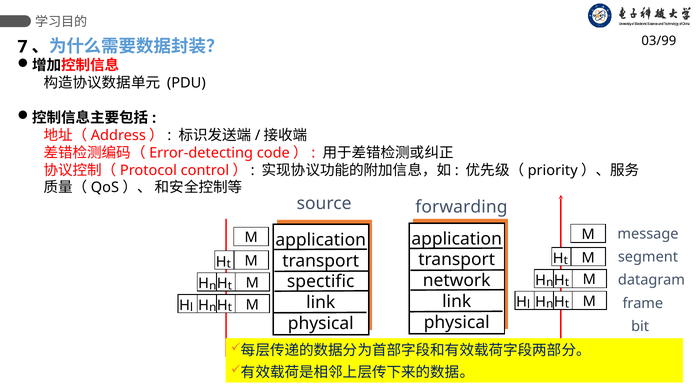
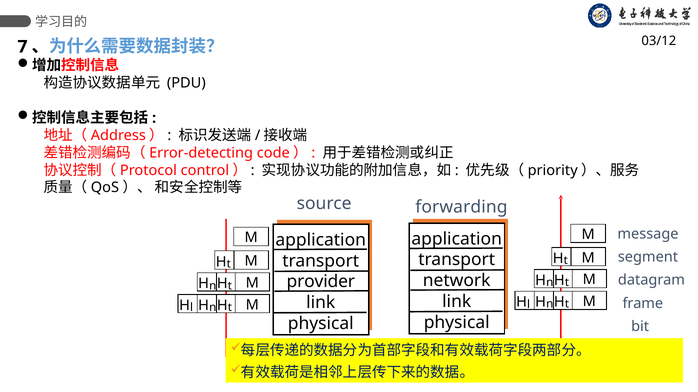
03/99: 03/99 -> 03/12
spectific: spectific -> provider
